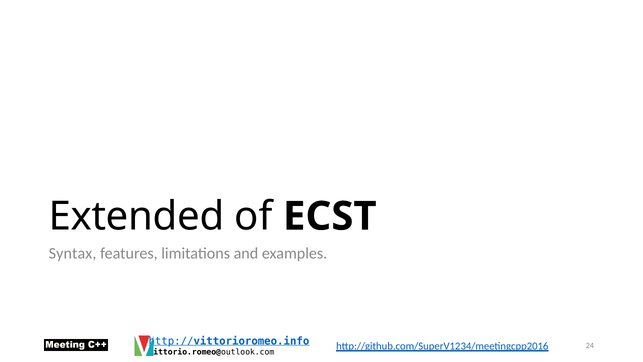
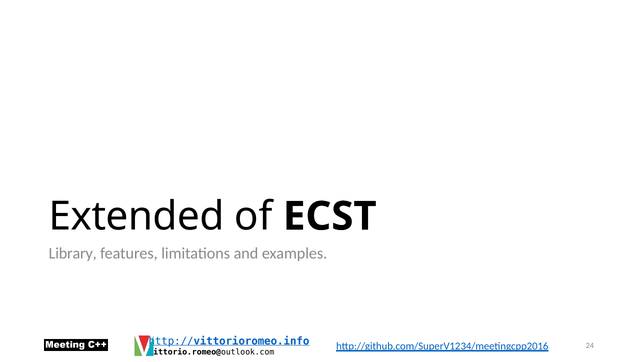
Syntax: Syntax -> Library
